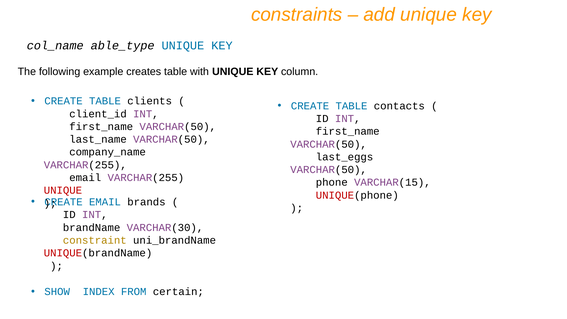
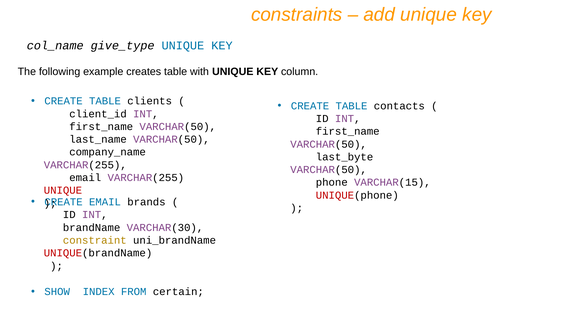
able_type: able_type -> give_type
last_eggs: last_eggs -> last_byte
